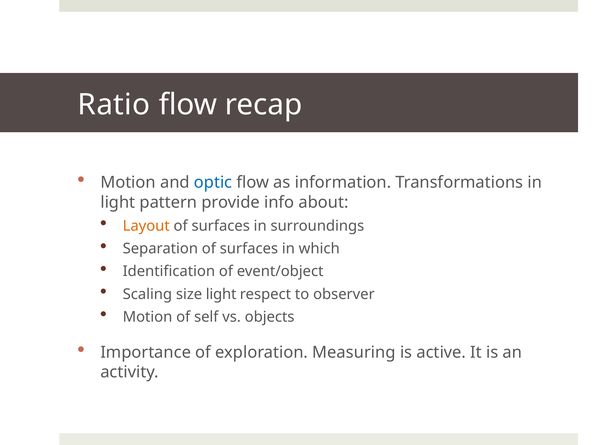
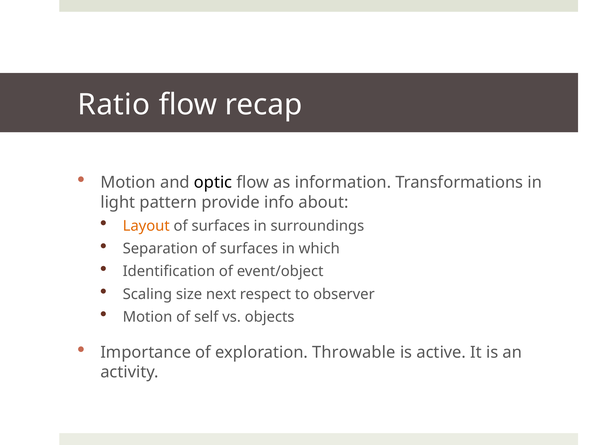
optic colour: blue -> black
size light: light -> next
Measuring: Measuring -> Throwable
